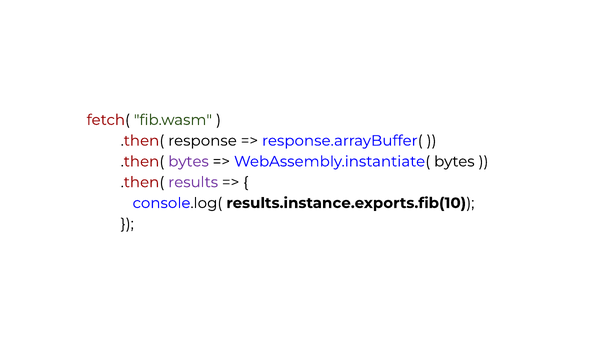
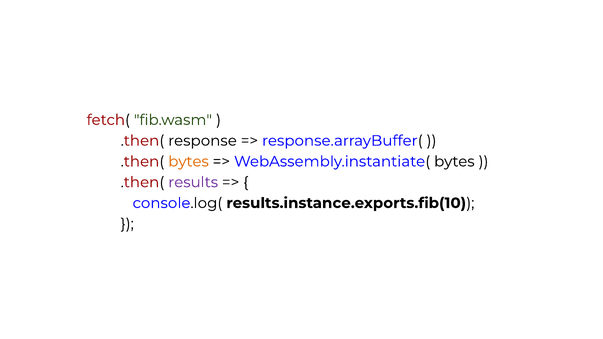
bytes at (189, 162) colour: purple -> orange
